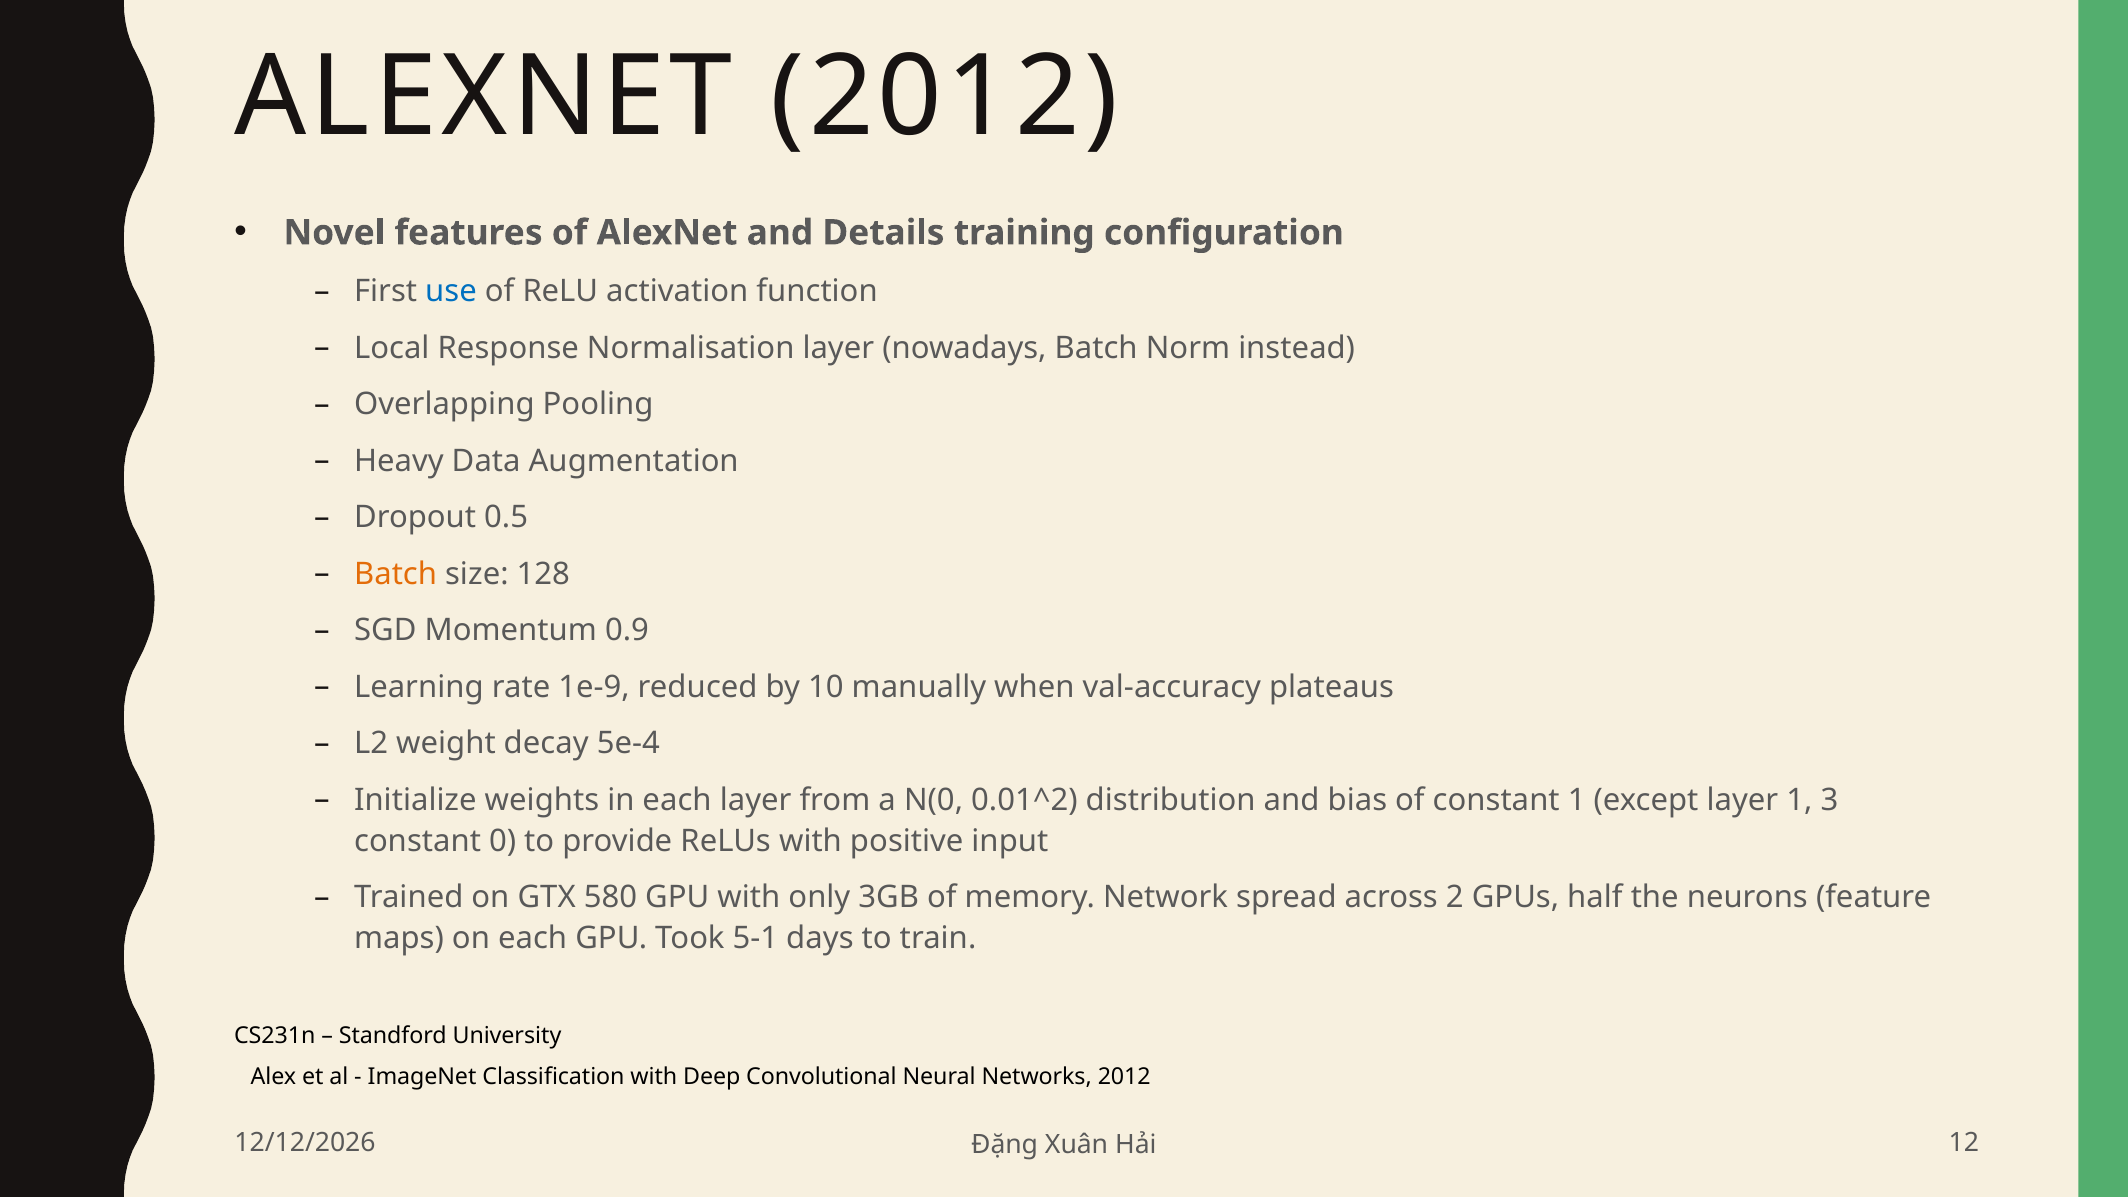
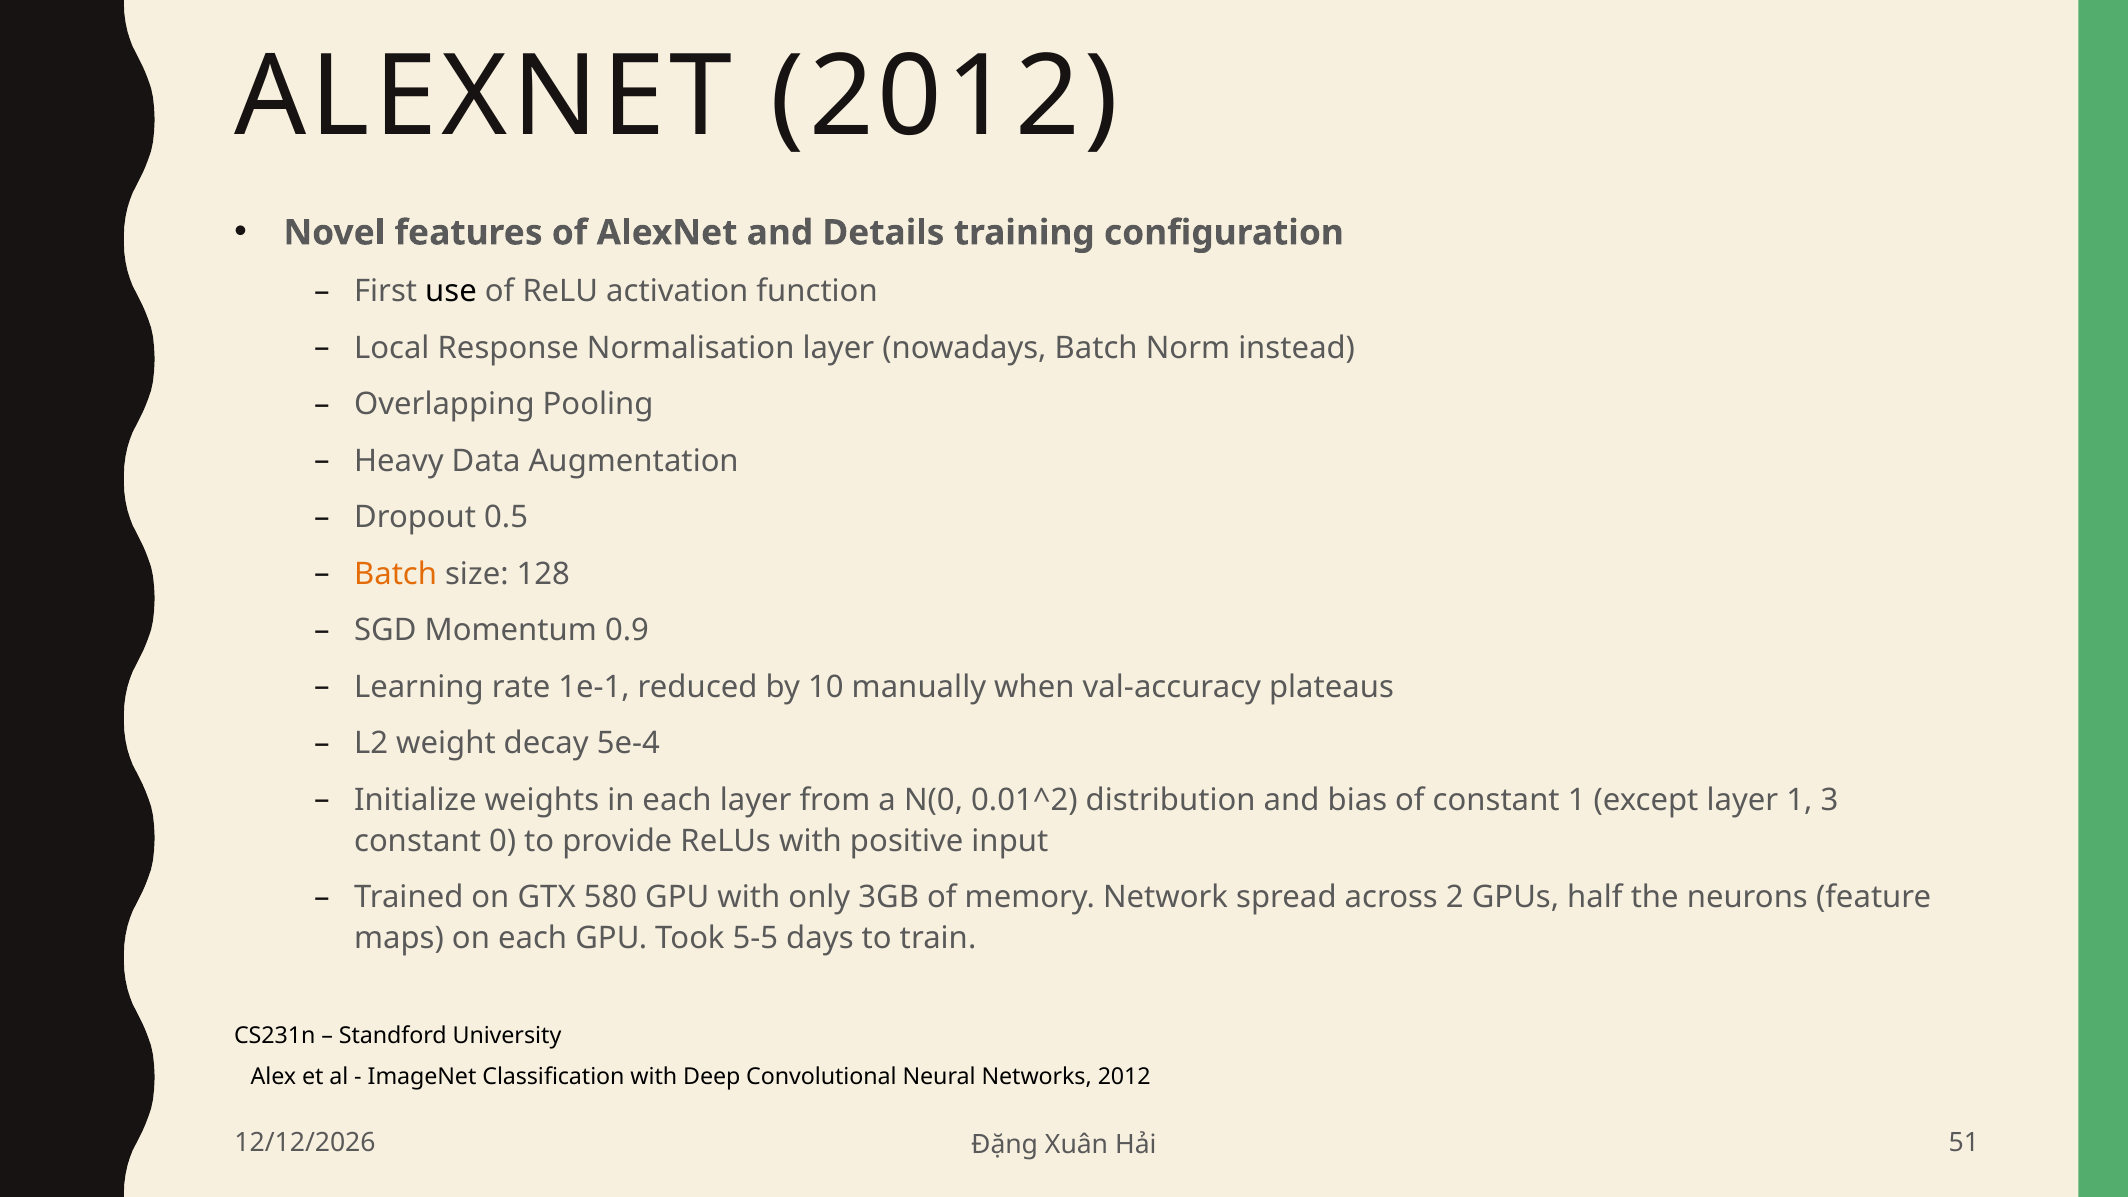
use colour: blue -> black
1e-9: 1e-9 -> 1e-1
5-1: 5-1 -> 5-5
12: 12 -> 51
